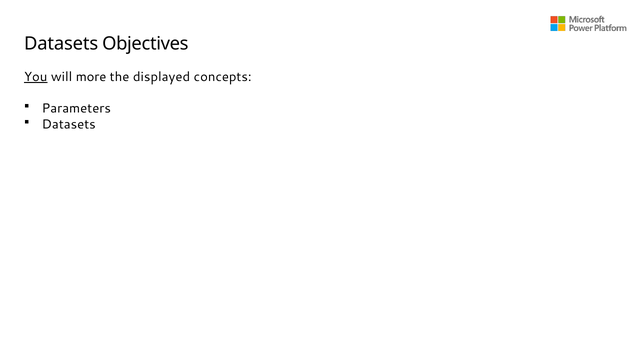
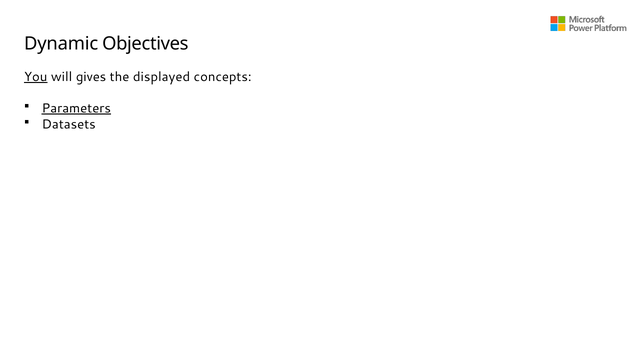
Datasets at (61, 44): Datasets -> Dynamic
more: more -> gives
Parameters underline: none -> present
